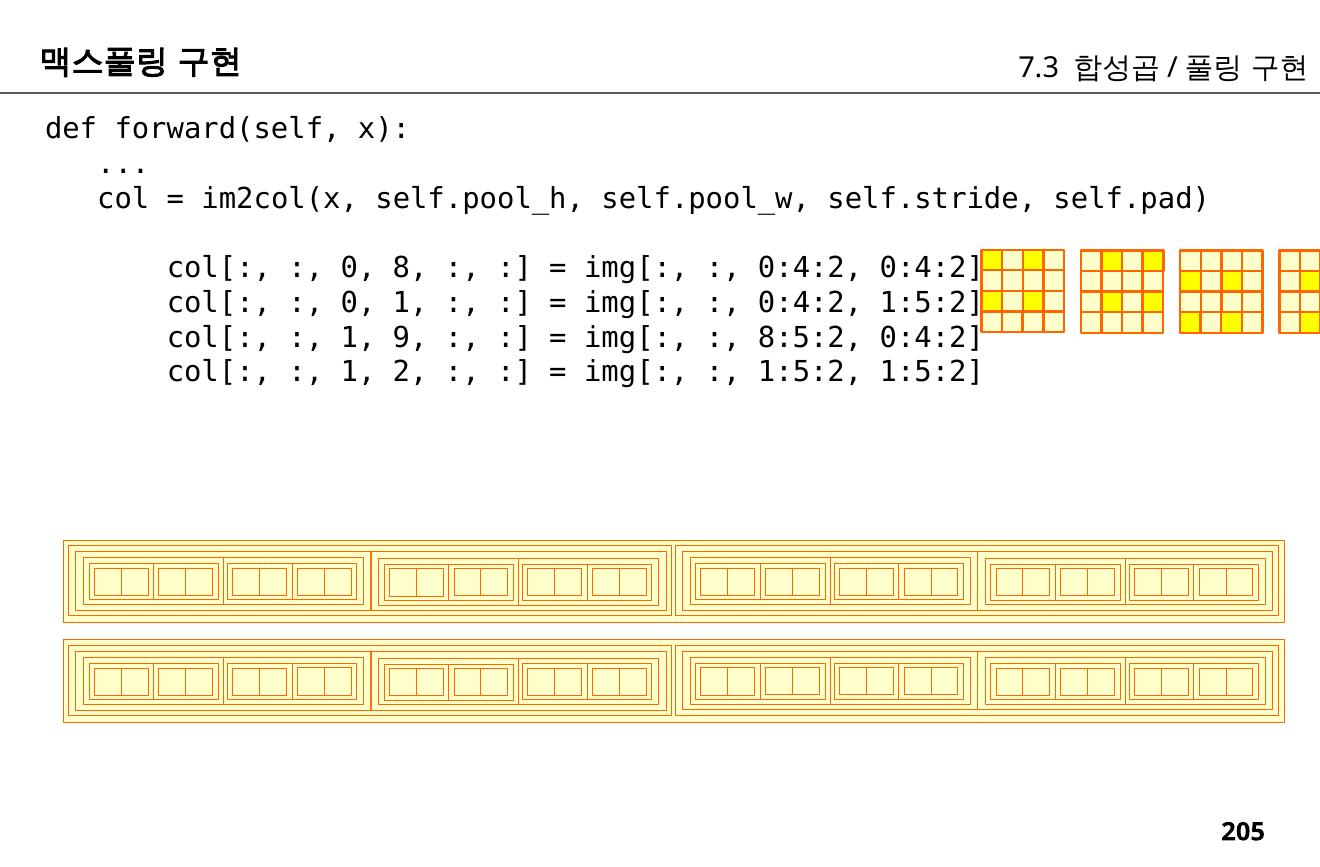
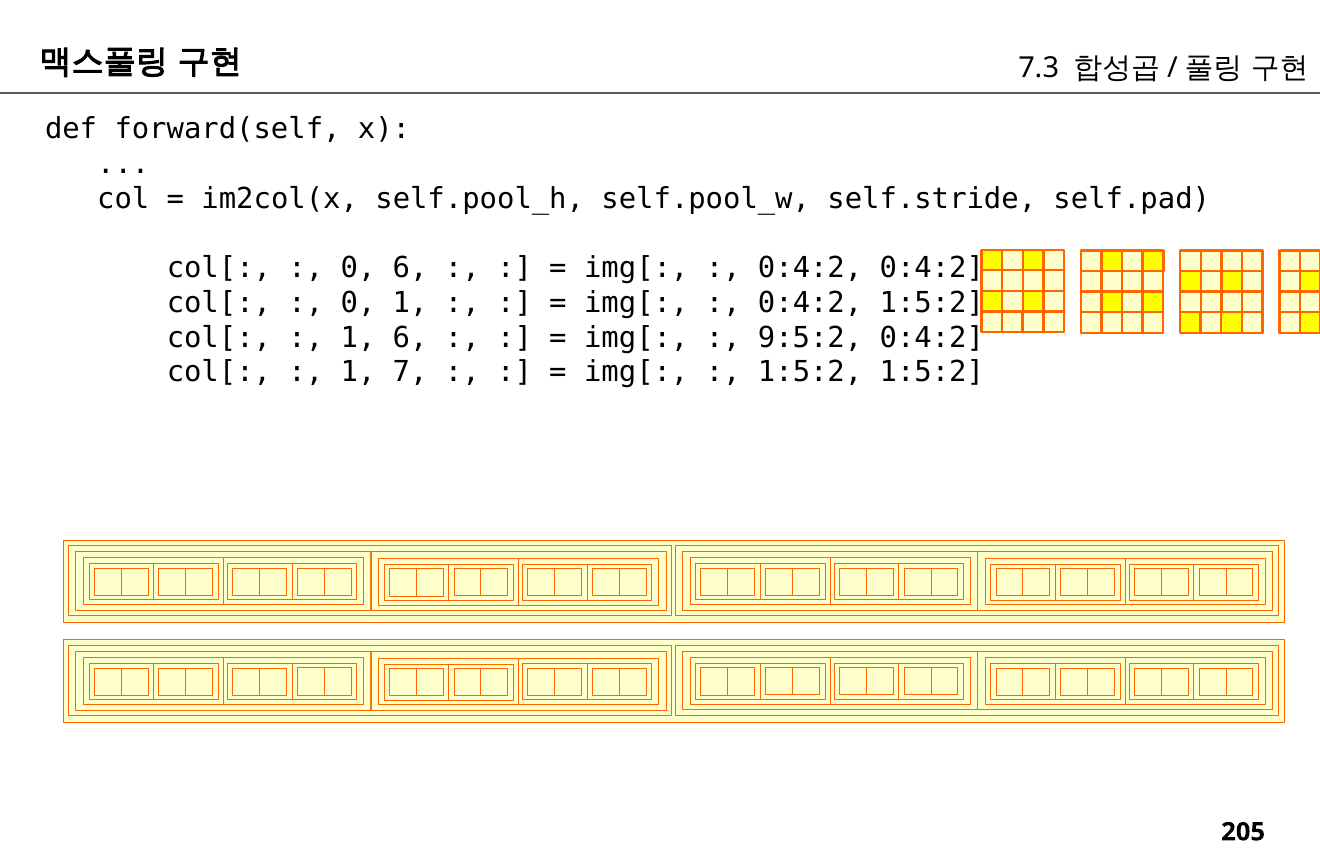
0 8: 8 -> 6
1 9: 9 -> 6
8:5:2: 8:5:2 -> 9:5:2
2: 2 -> 7
